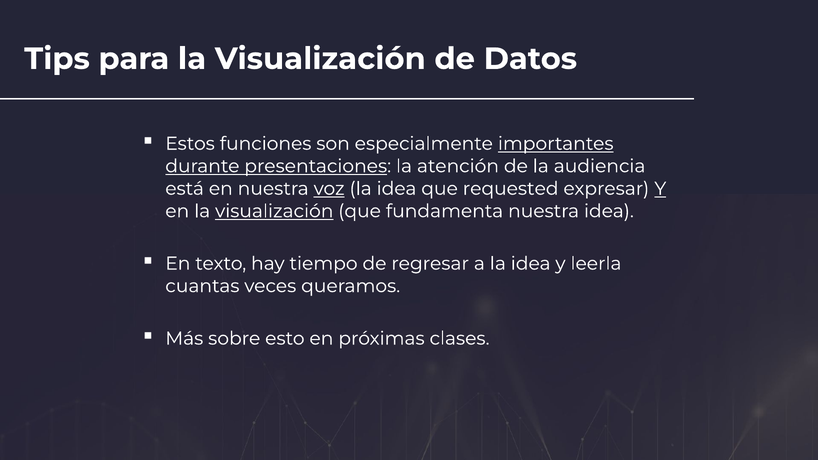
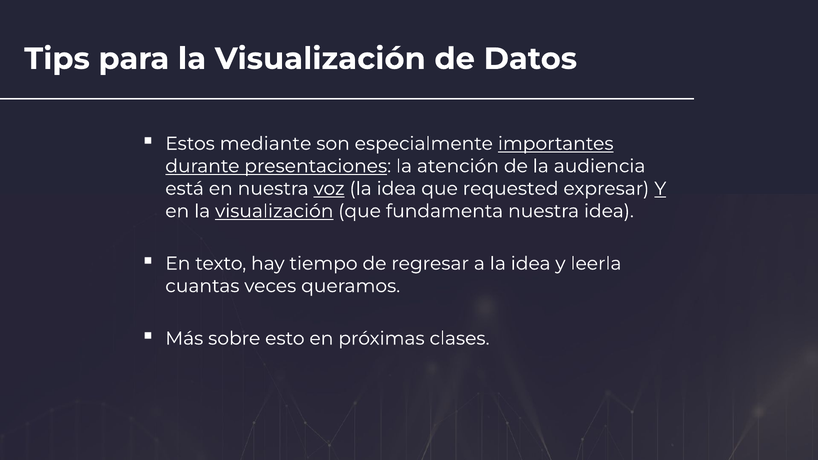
funciones: funciones -> mediante
